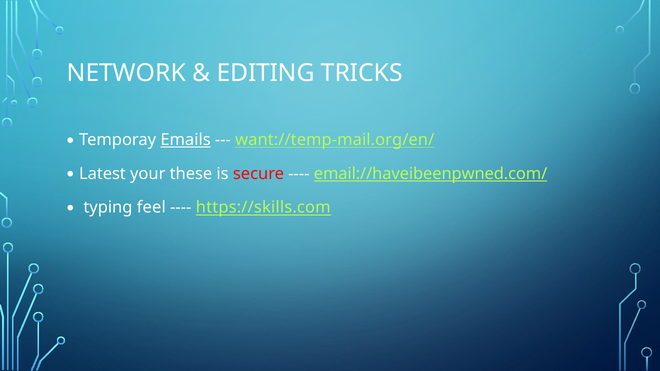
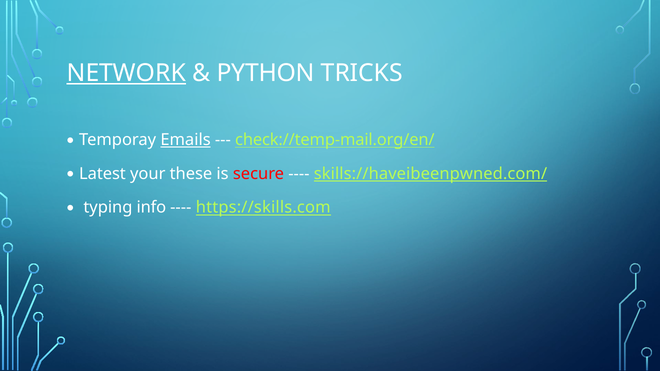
NETWORK underline: none -> present
EDITING: EDITING -> PYTHON
want://temp-mail.org/en/: want://temp-mail.org/en/ -> check://temp-mail.org/en/
email://haveibeenpwned.com/: email://haveibeenpwned.com/ -> skills://haveibeenpwned.com/
feel: feel -> info
